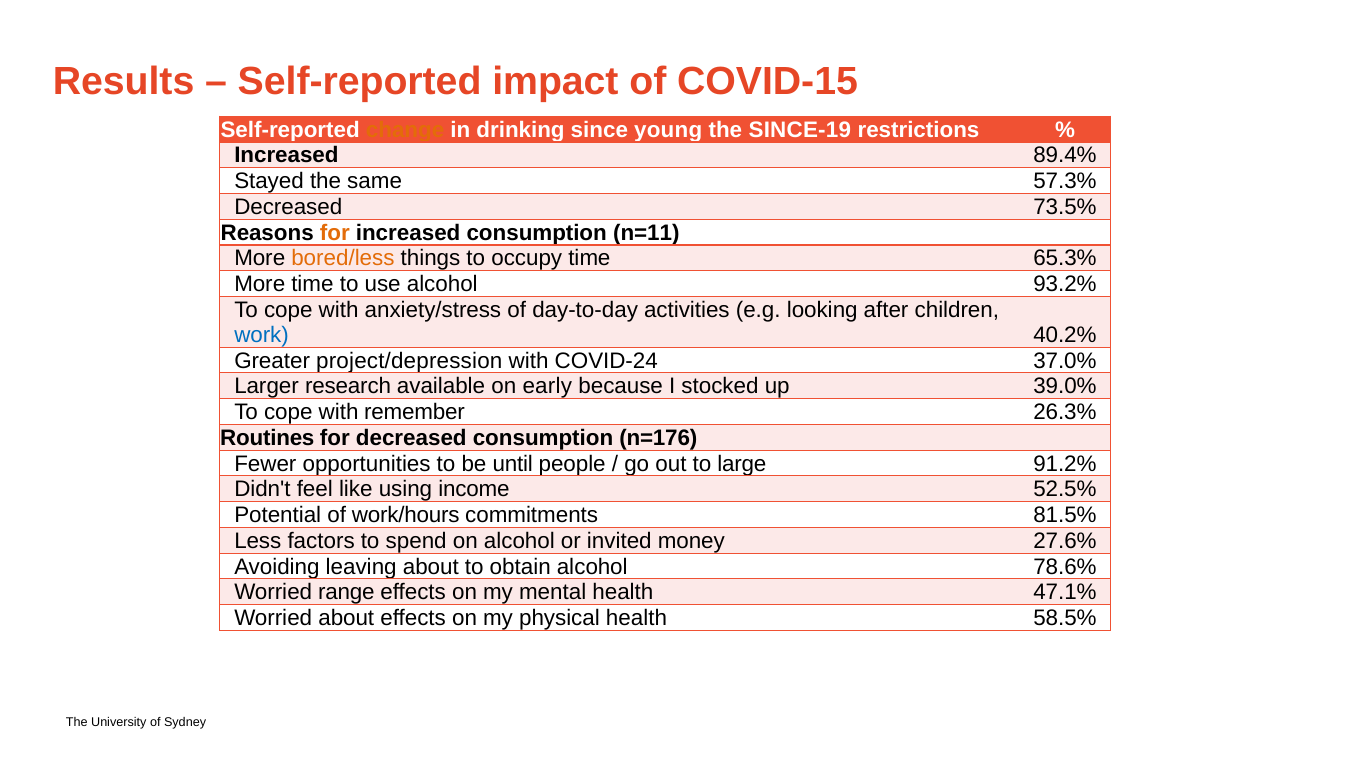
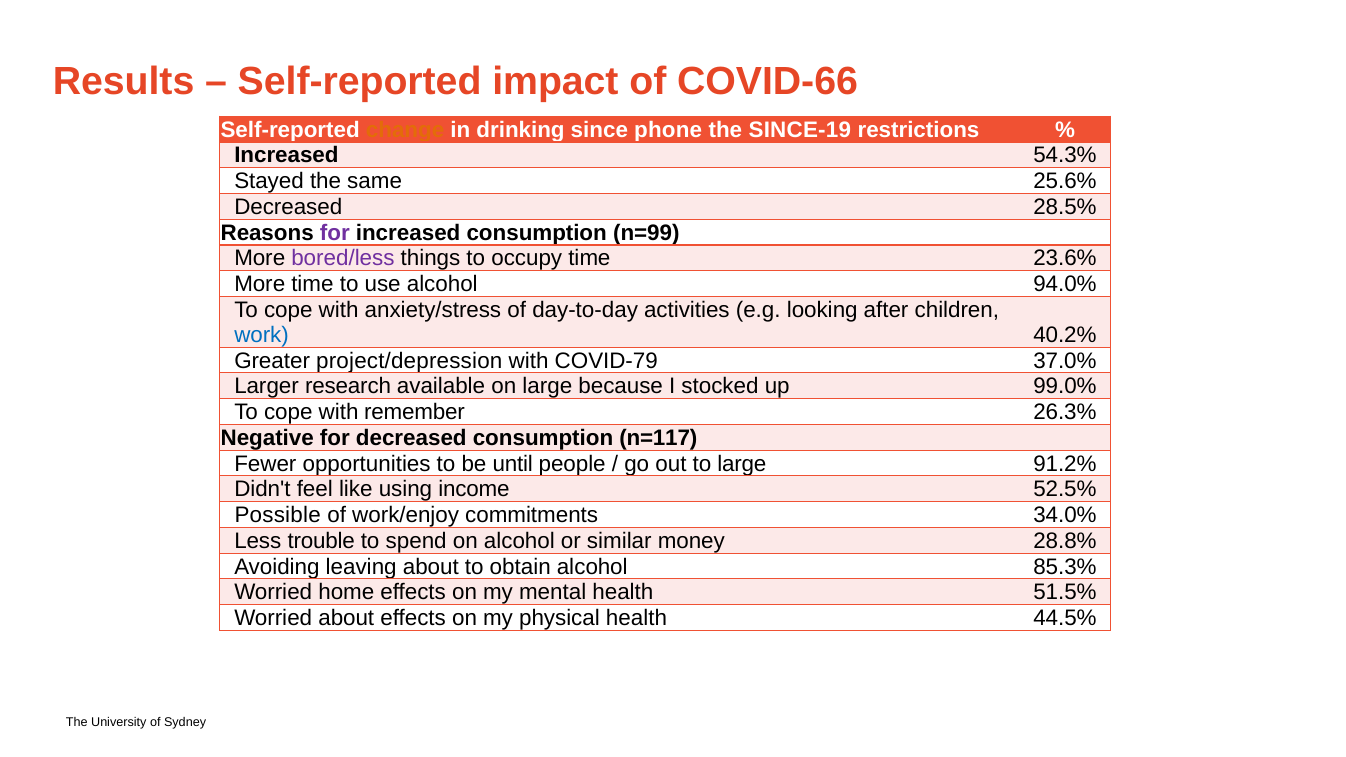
COVID-15: COVID-15 -> COVID-66
young: young -> phone
89.4%: 89.4% -> 54.3%
57.3%: 57.3% -> 25.6%
73.5%: 73.5% -> 28.5%
for at (335, 233) colour: orange -> purple
n=11: n=11 -> n=99
bored/less colour: orange -> purple
65.3%: 65.3% -> 23.6%
93.2%: 93.2% -> 94.0%
COVID-24: COVID-24 -> COVID-79
on early: early -> large
39.0%: 39.0% -> 99.0%
Routines: Routines -> Negative
n=176: n=176 -> n=117
Potential: Potential -> Possible
work/hours: work/hours -> work/enjoy
81.5%: 81.5% -> 34.0%
factors: factors -> trouble
invited: invited -> similar
27.6%: 27.6% -> 28.8%
78.6%: 78.6% -> 85.3%
range: range -> home
47.1%: 47.1% -> 51.5%
58.5%: 58.5% -> 44.5%
